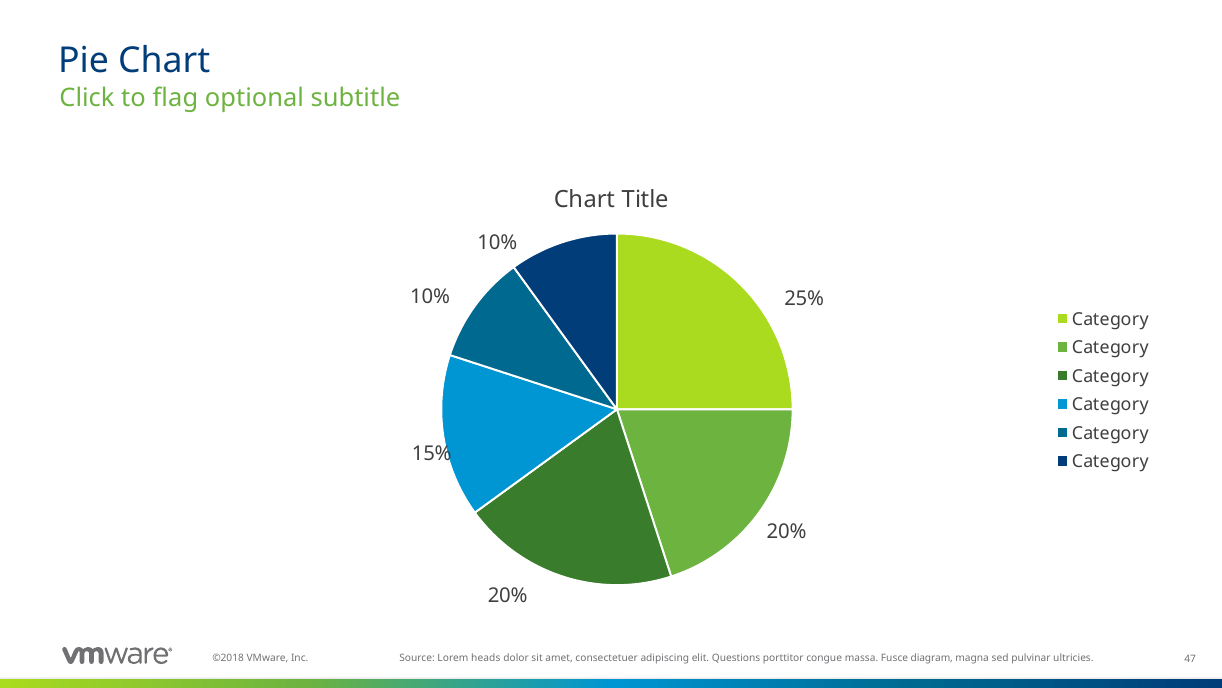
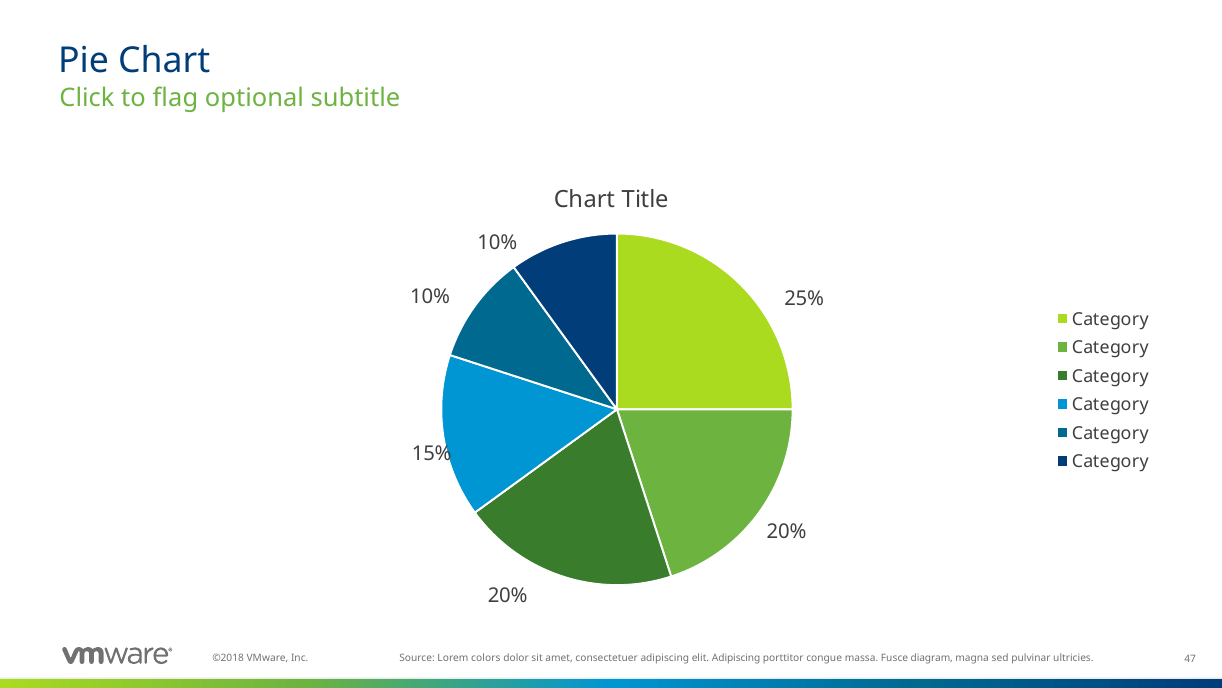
heads: heads -> colors
elit Questions: Questions -> Adipiscing
